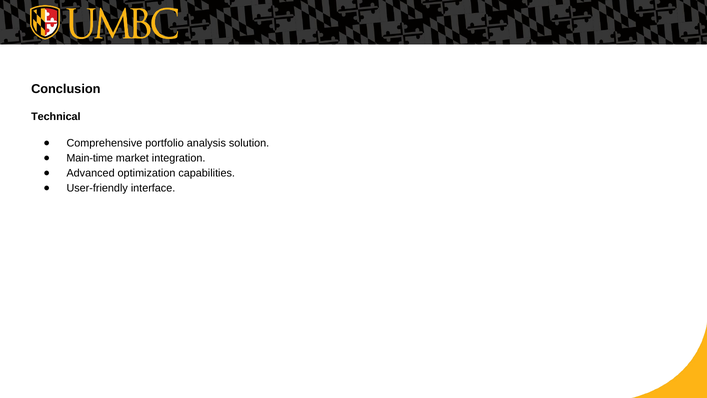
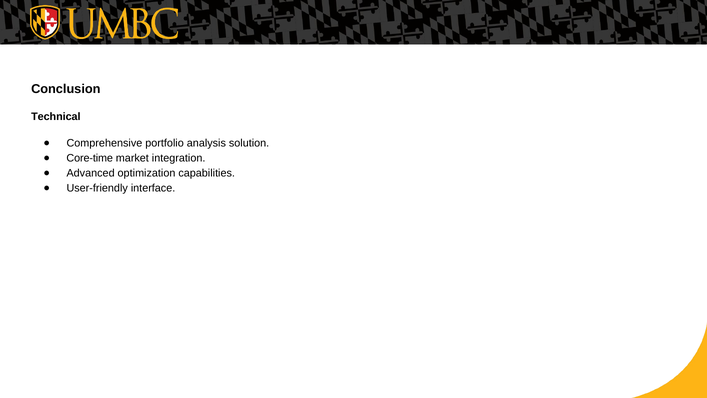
Main-time: Main-time -> Core-time
